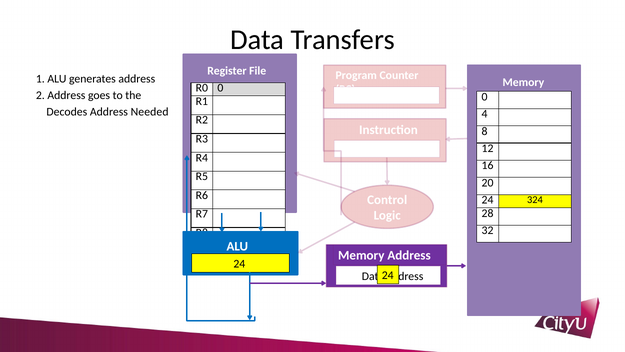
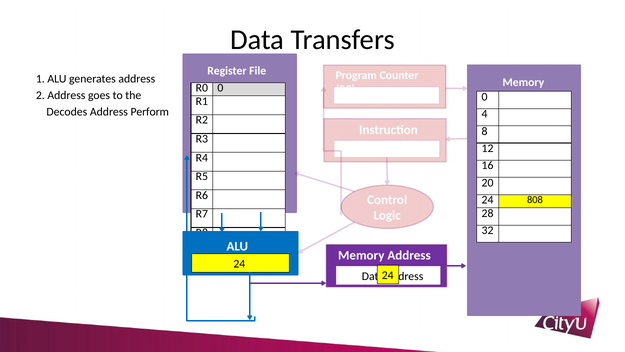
Needed: Needed -> Perform
324: 324 -> 808
